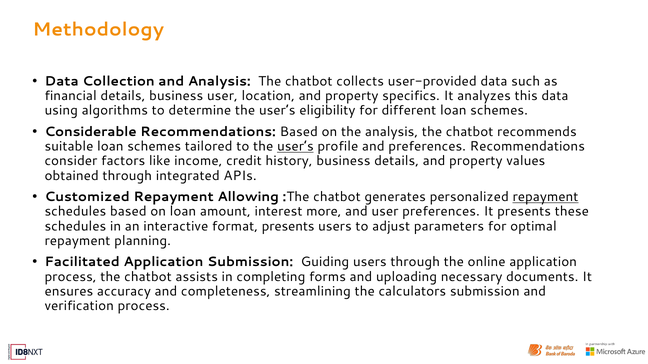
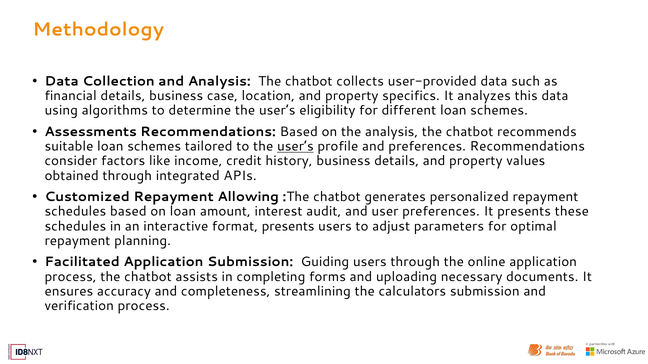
business user: user -> case
Considerable: Considerable -> Assessments
repayment at (545, 197) underline: present -> none
more: more -> audit
